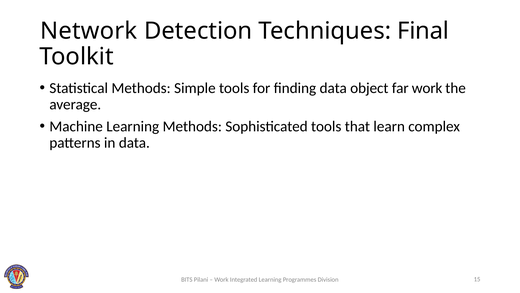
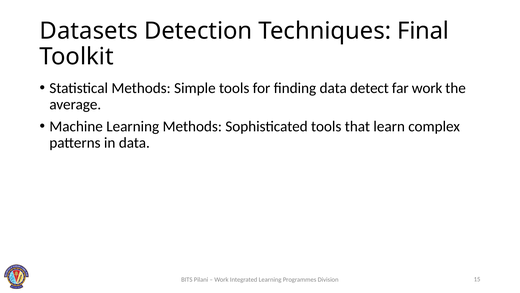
Network: Network -> Datasets
object: object -> detect
